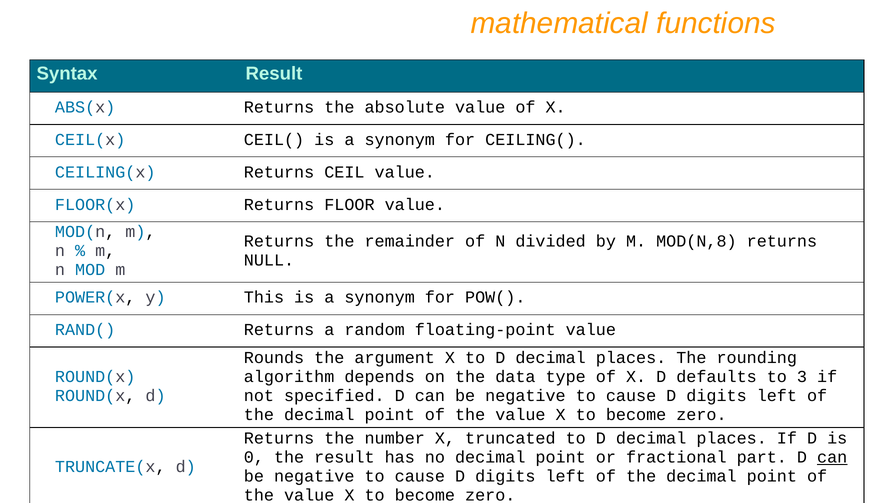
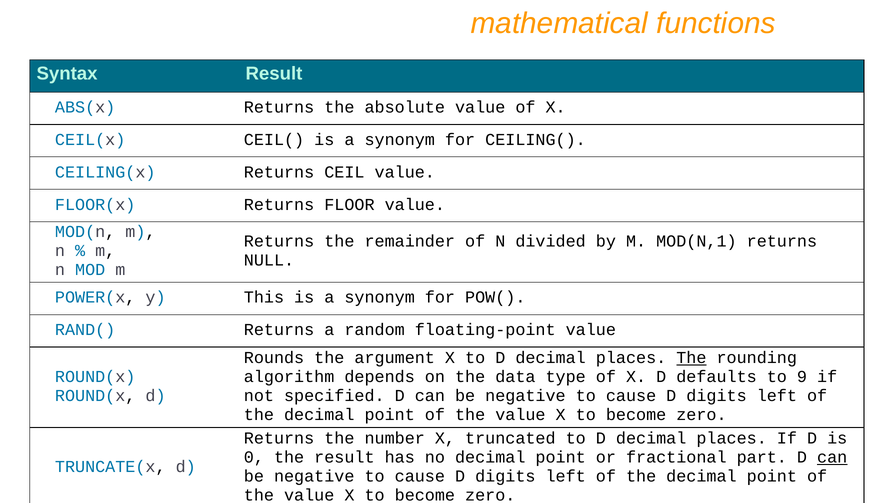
MOD(N,8: MOD(N,8 -> MOD(N,1
The at (691, 358) underline: none -> present
3: 3 -> 9
